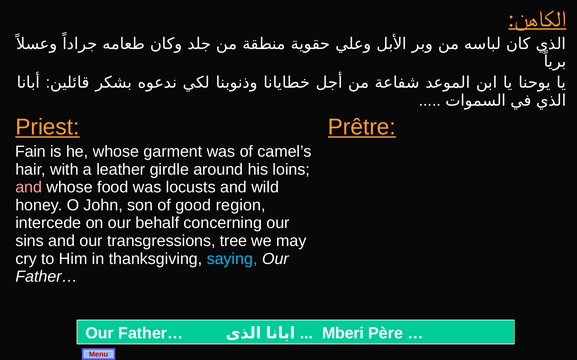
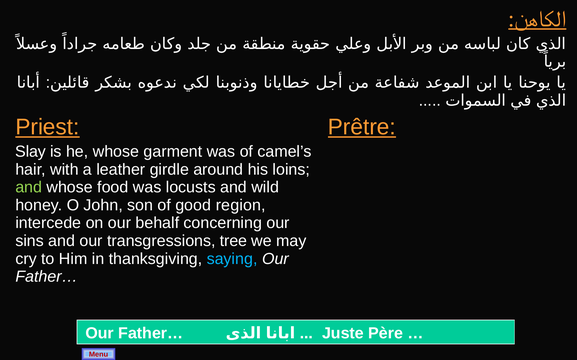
Fain: Fain -> Slay
and at (29, 188) colour: pink -> light green
Mberi: Mberi -> Juste
